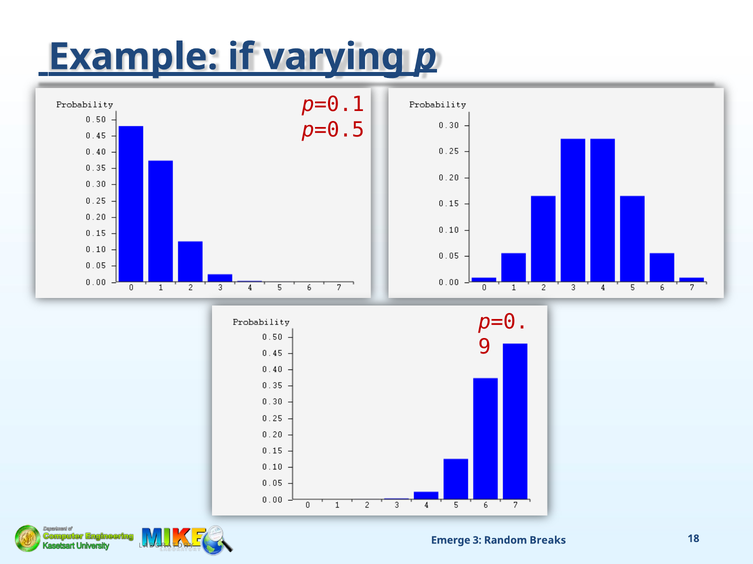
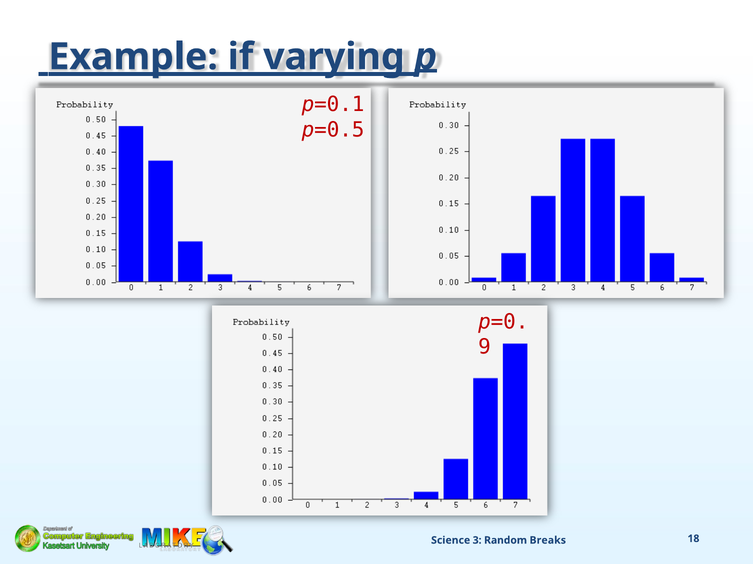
Emerge: Emerge -> Science
